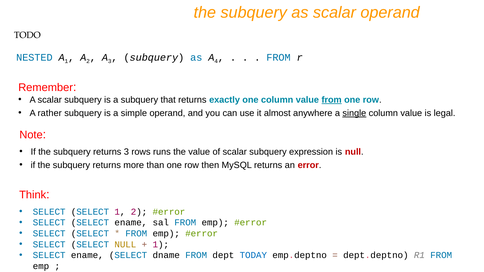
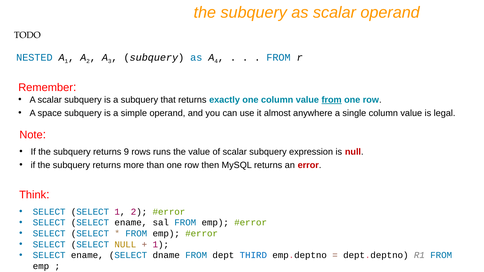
rather: rather -> space
single underline: present -> none
returns 3: 3 -> 9
TODAY: TODAY -> THIRD
